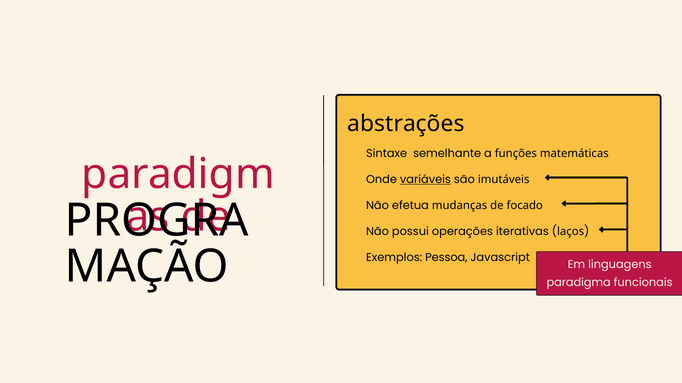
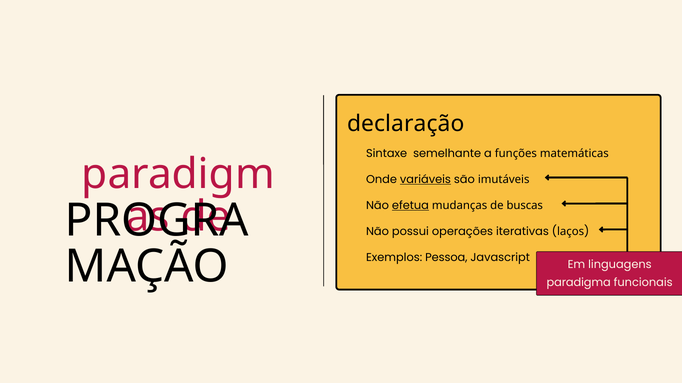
abstrações: abstrações -> declaração
efetua underline: none -> present
focado: focado -> buscas
